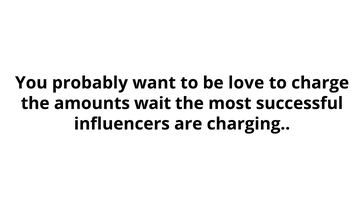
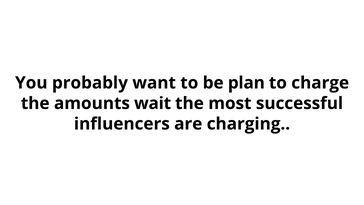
love: love -> plan
